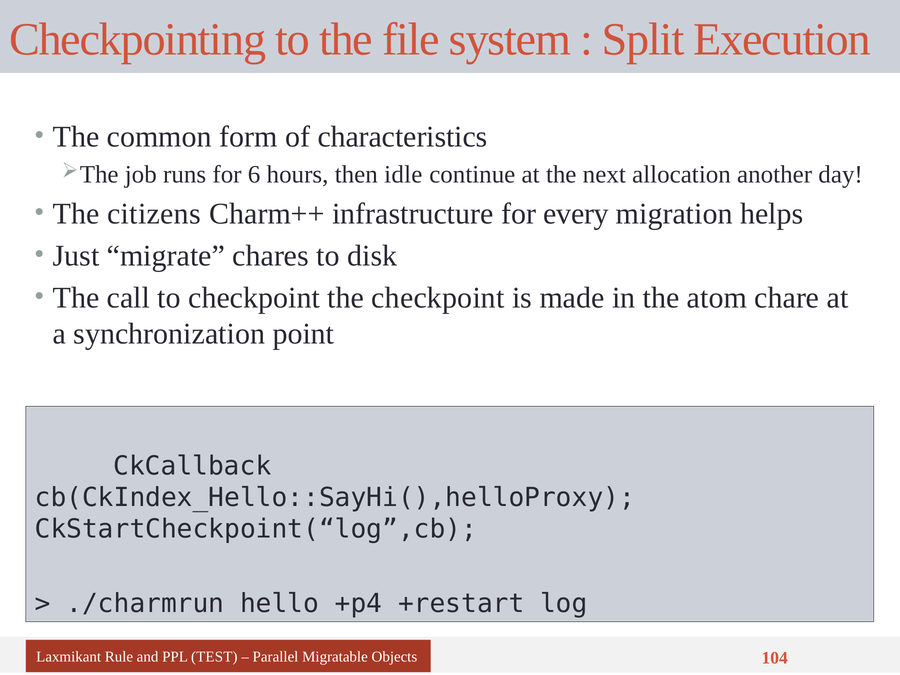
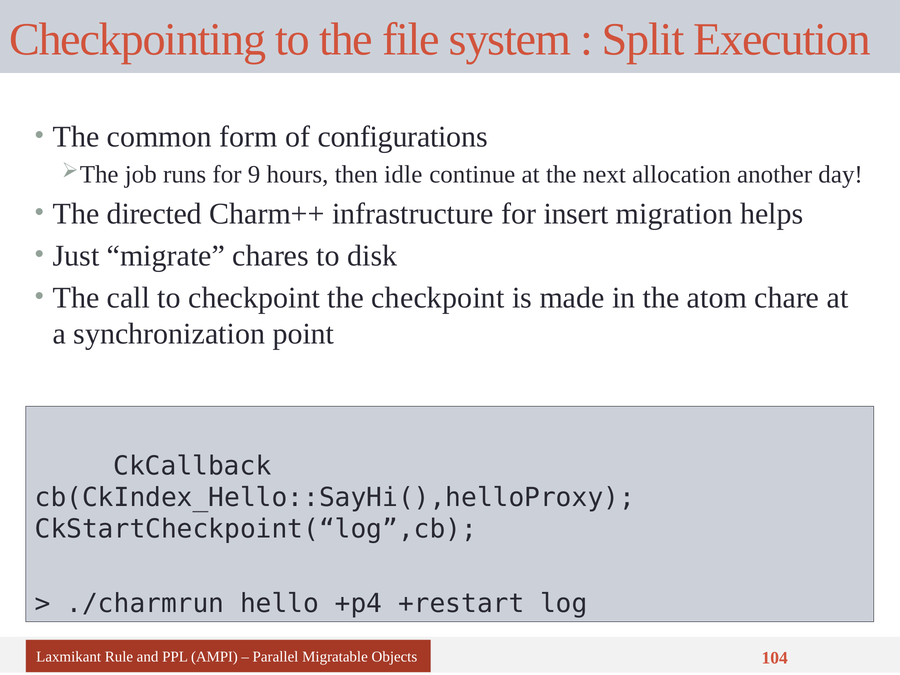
characteristics: characteristics -> configurations
6: 6 -> 9
citizens: citizens -> directed
every: every -> insert
TEST: TEST -> AMPI
